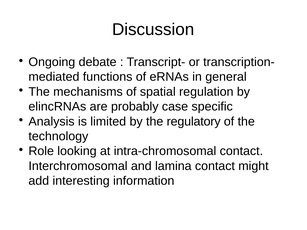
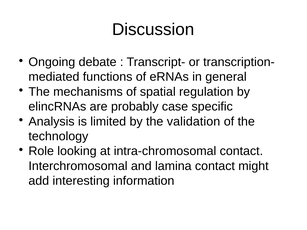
regulatory: regulatory -> validation
